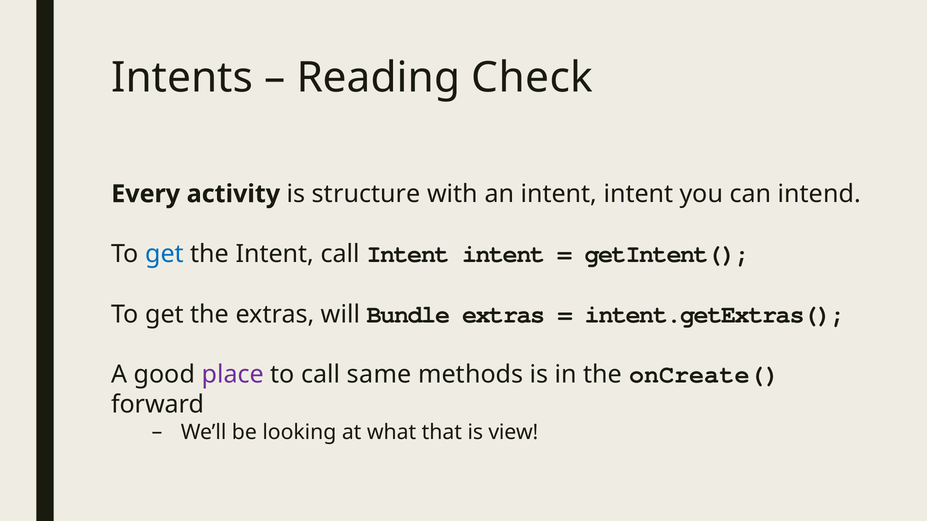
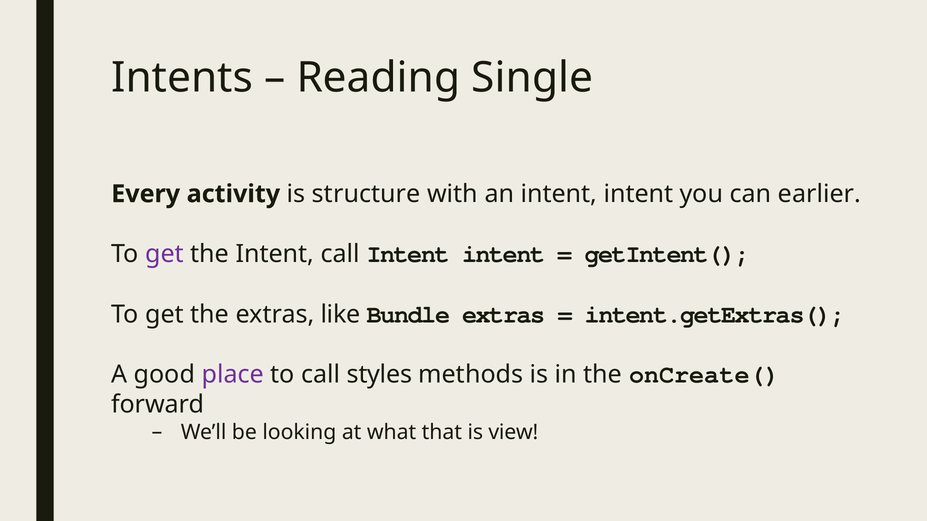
Check: Check -> Single
intend: intend -> earlier
get at (164, 254) colour: blue -> purple
will: will -> like
same: same -> styles
